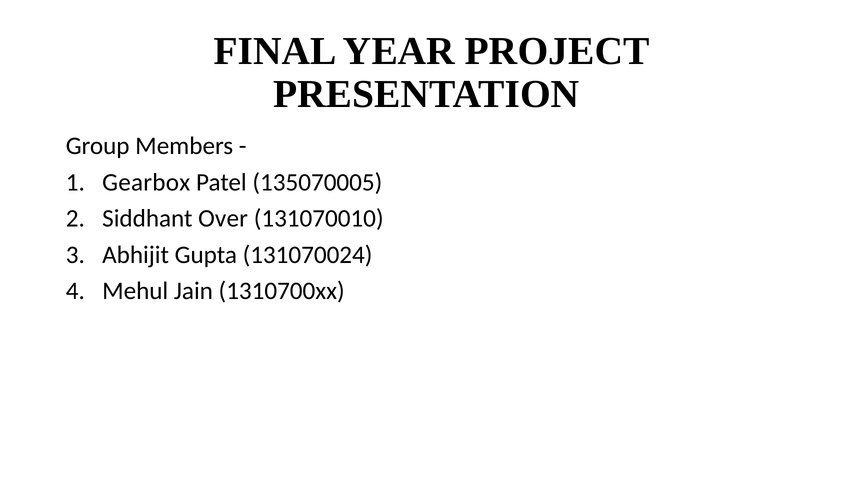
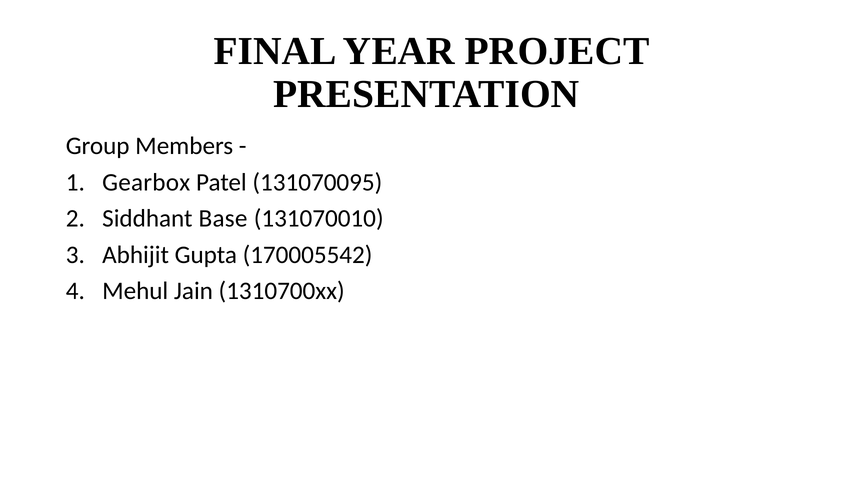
135070005: 135070005 -> 131070095
Over: Over -> Base
131070024: 131070024 -> 170005542
